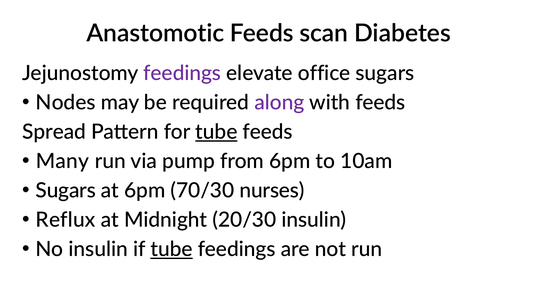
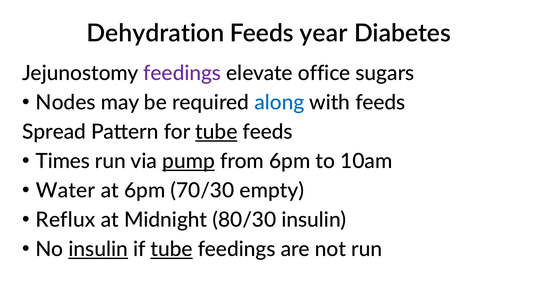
Anastomotic: Anastomotic -> Dehydration
scan: scan -> year
along colour: purple -> blue
Many: Many -> Times
pump underline: none -> present
Sugars at (66, 191): Sugars -> Water
nurses: nurses -> empty
20/30: 20/30 -> 80/30
insulin at (98, 250) underline: none -> present
